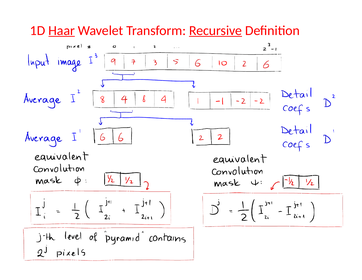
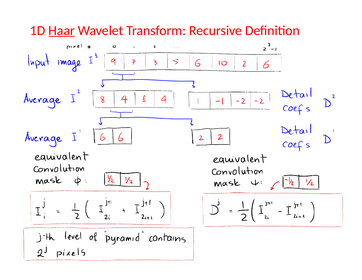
Recursive underline: present -> none
